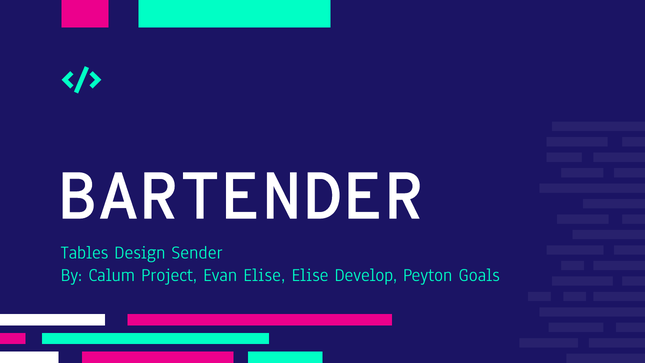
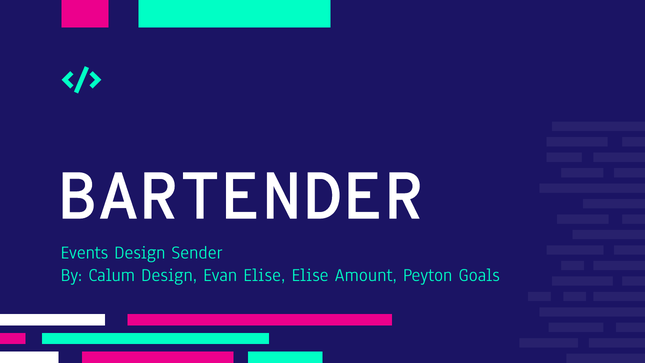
Tables: Tables -> Events
Calum Project: Project -> Design
Develop: Develop -> Amount
